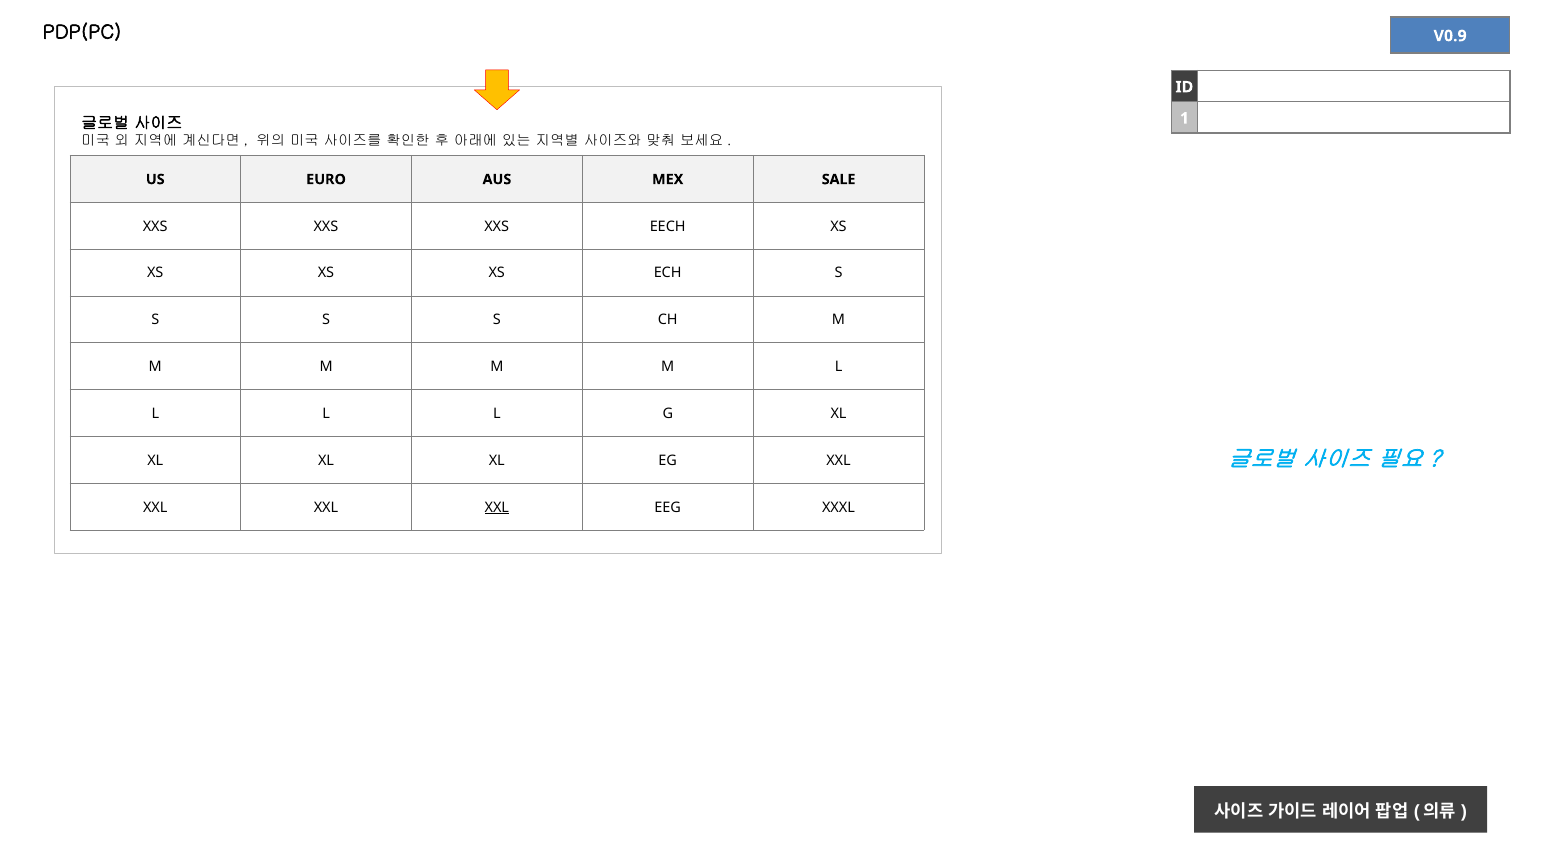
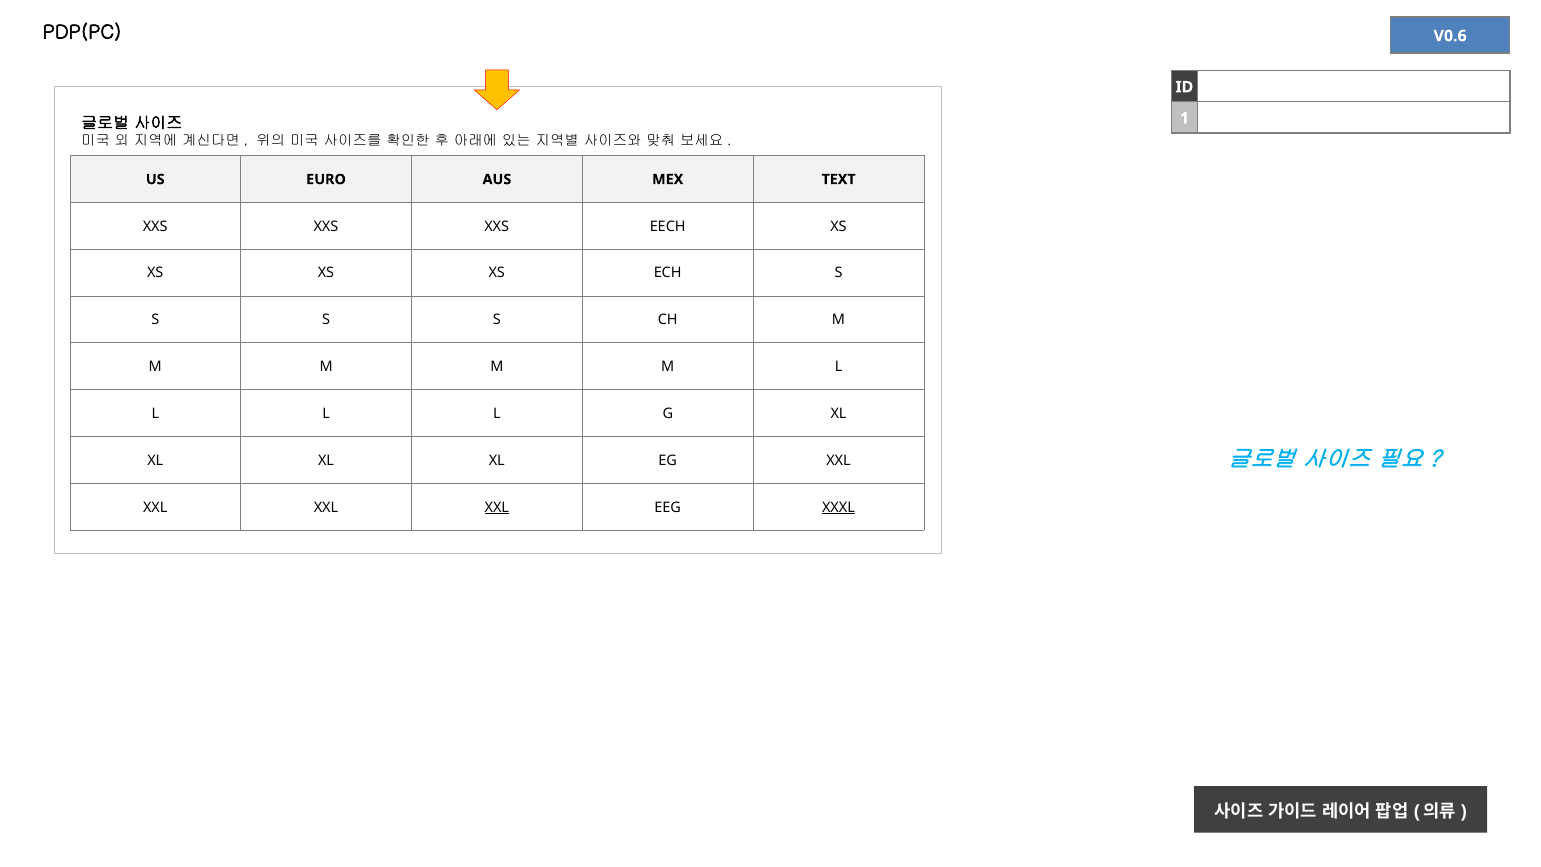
V0.9: V0.9 -> V0.6
SALE: SALE -> TEXT
XXXL underline: none -> present
